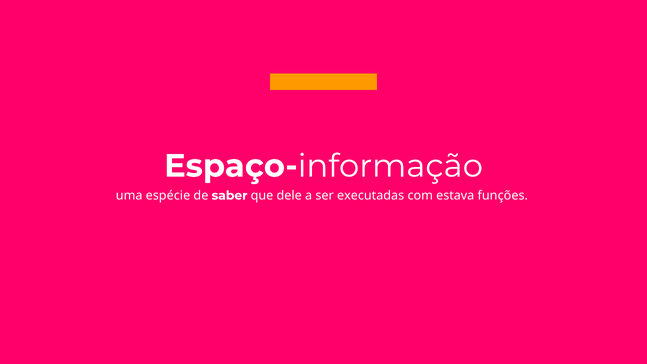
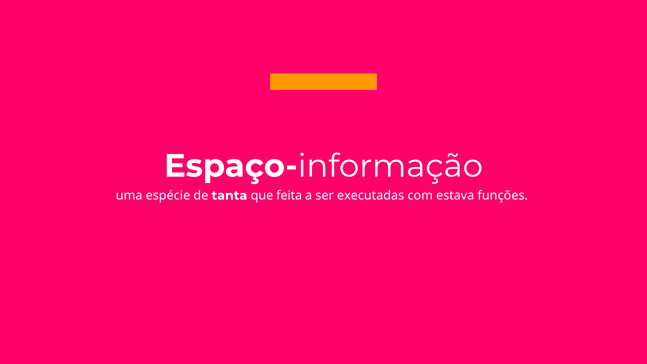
saber: saber -> tanta
dele: dele -> feita
